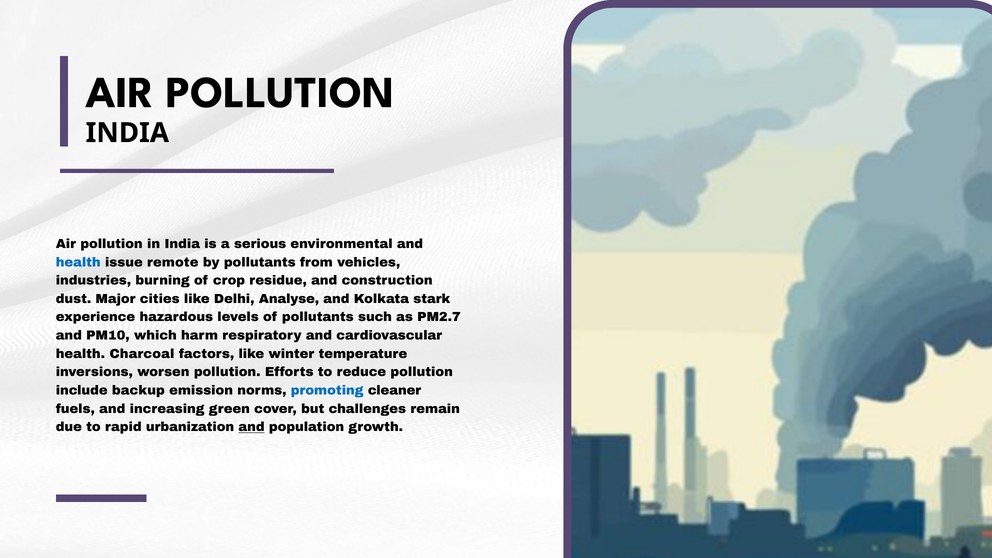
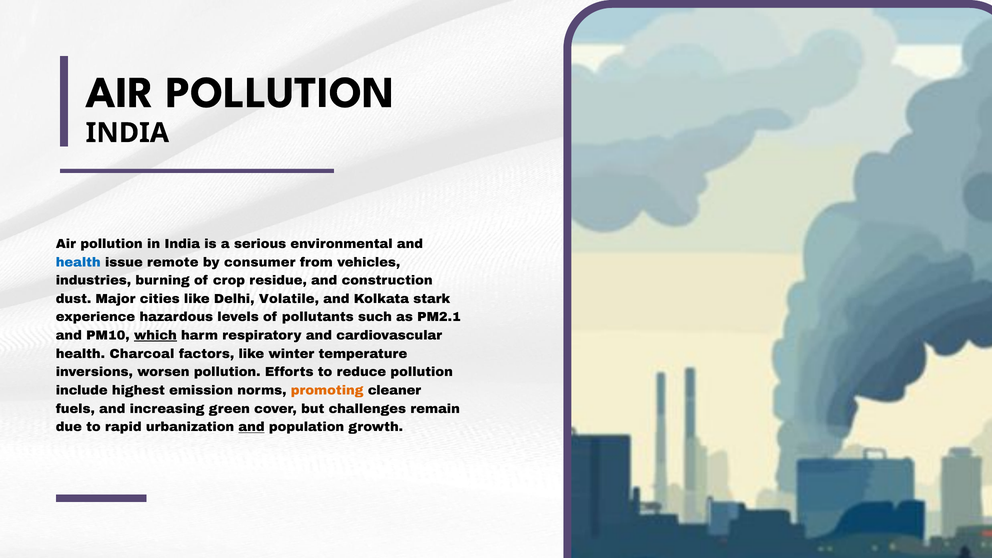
by pollutants: pollutants -> consumer
Analyse: Analyse -> Volatile
PM2.7: PM2.7 -> PM2.1
which underline: none -> present
backup: backup -> highest
promoting colour: blue -> orange
